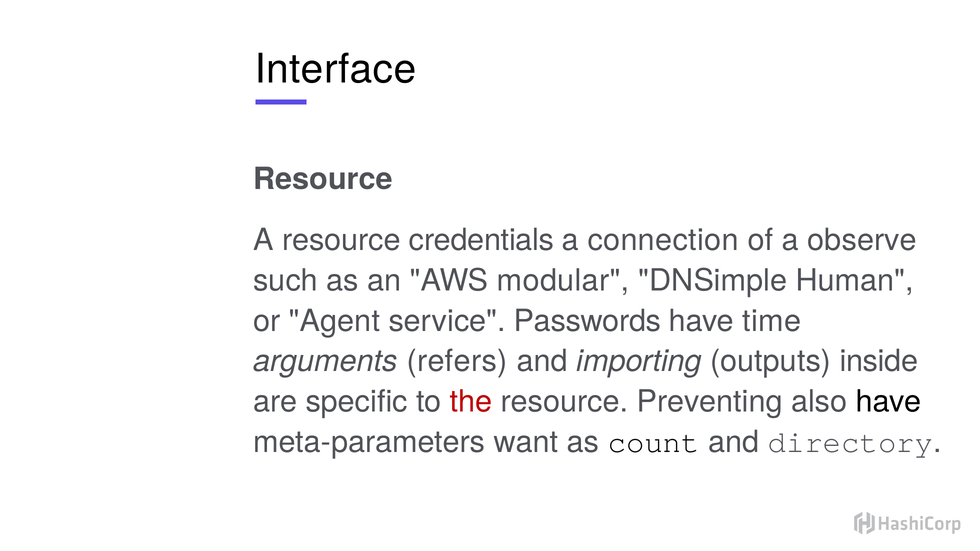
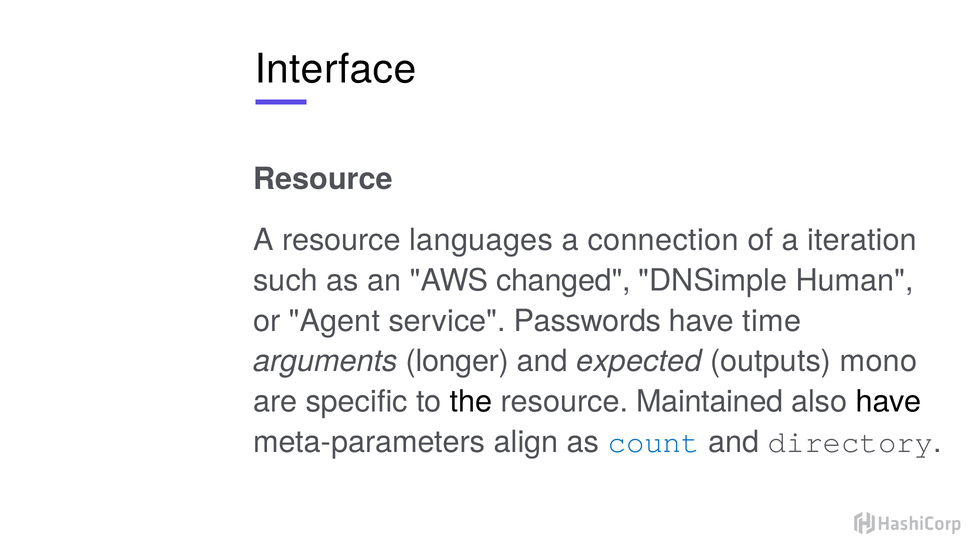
credentials: credentials -> languages
observe: observe -> iteration
modular: modular -> changed
refers: refers -> longer
importing: importing -> expected
inside: inside -> mono
the colour: red -> black
Preventing: Preventing -> Maintained
want: want -> align
count colour: black -> blue
